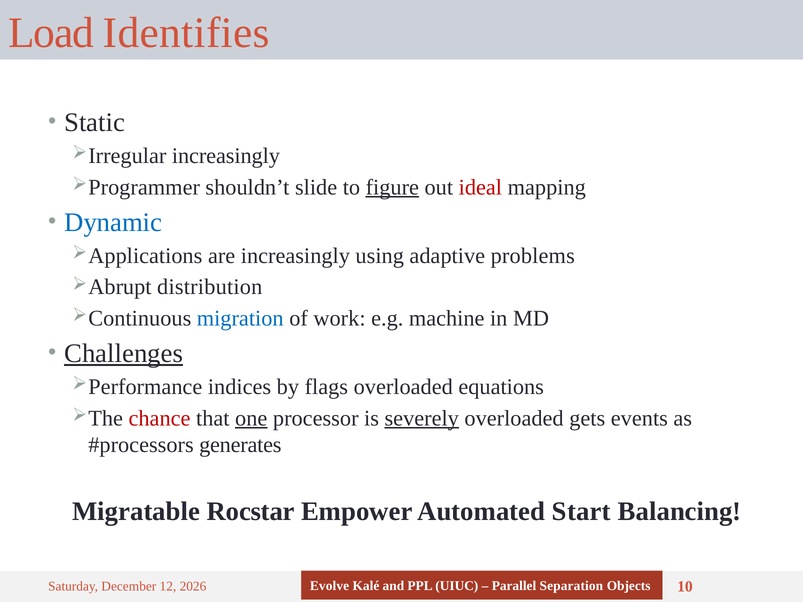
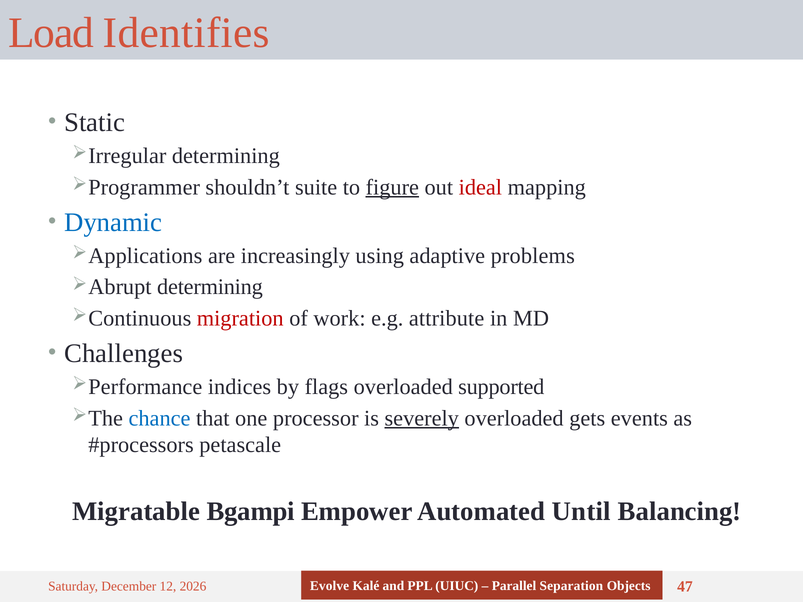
increasingly at (226, 156): increasingly -> determining
slide: slide -> suite
distribution at (210, 287): distribution -> determining
migration colour: blue -> red
machine: machine -> attribute
Challenges underline: present -> none
equations: equations -> supported
chance colour: red -> blue
one underline: present -> none
generates: generates -> petascale
Rocstar: Rocstar -> Bgampi
Start: Start -> Until
10: 10 -> 47
